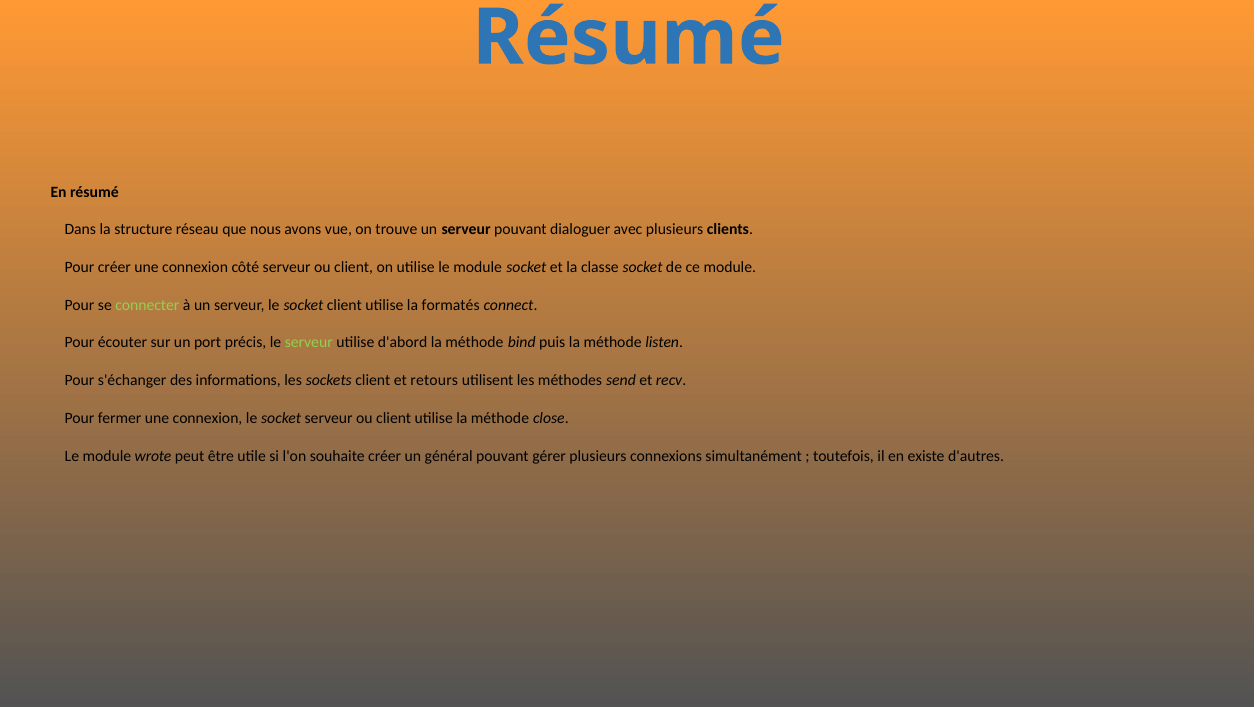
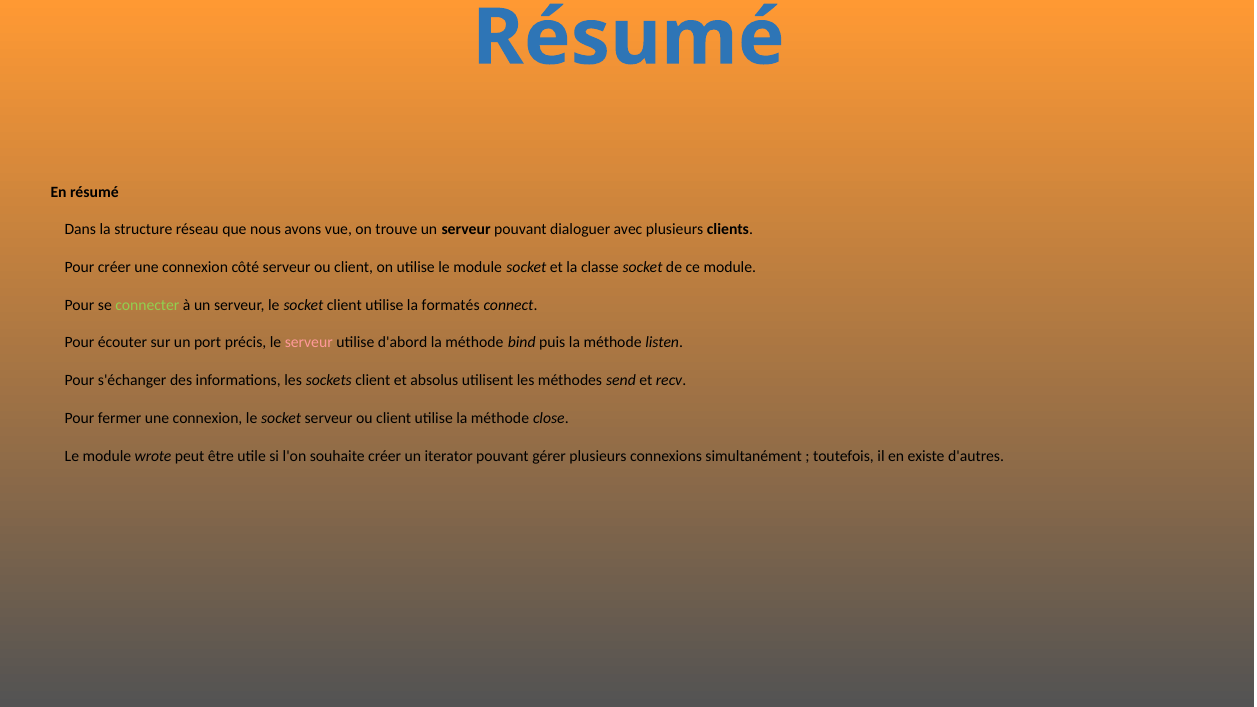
serveur at (309, 343) colour: light green -> pink
retours: retours -> absolus
général: général -> iterator
